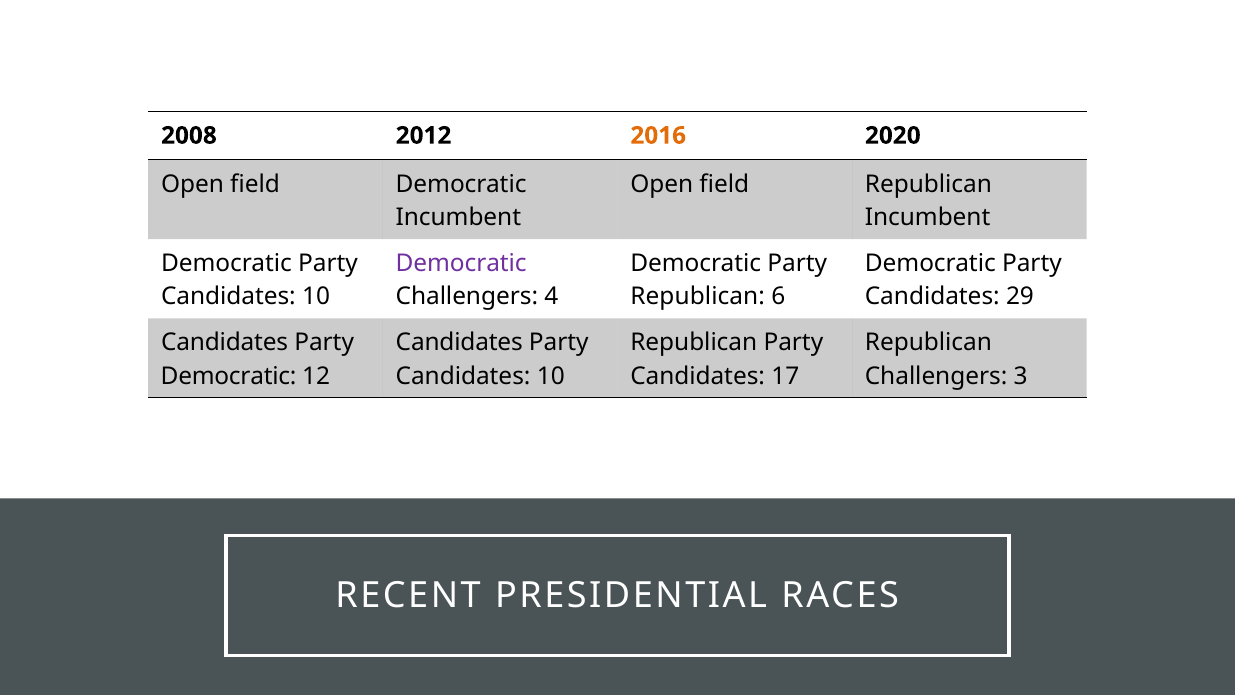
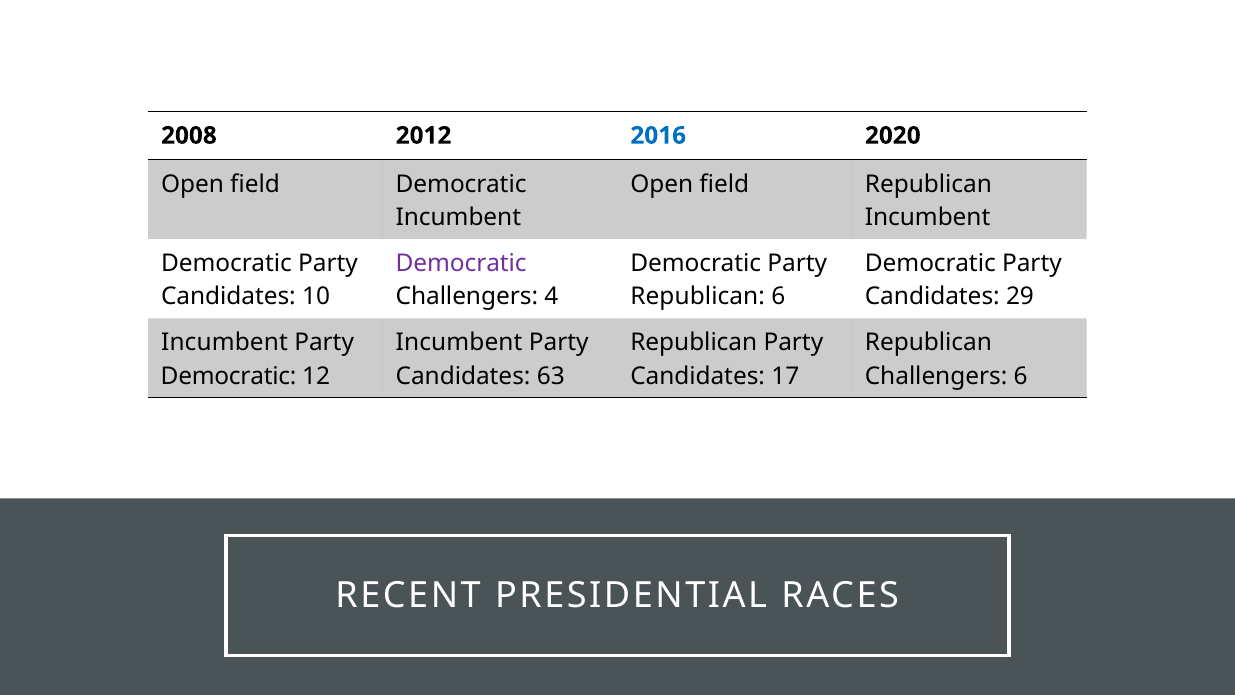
2016 colour: orange -> blue
Candidates at (225, 343): Candidates -> Incumbent
Candidates at (459, 343): Candidates -> Incumbent
10 at (551, 376): 10 -> 63
Challengers 3: 3 -> 6
